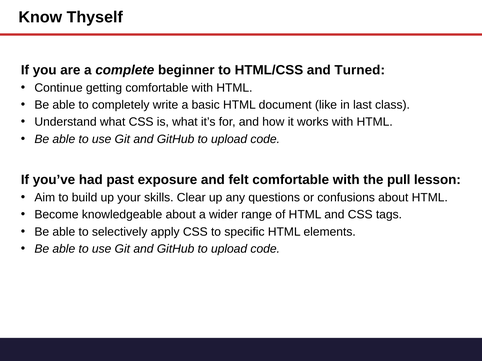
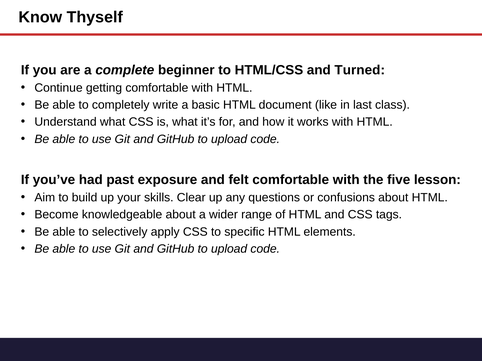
pull: pull -> five
